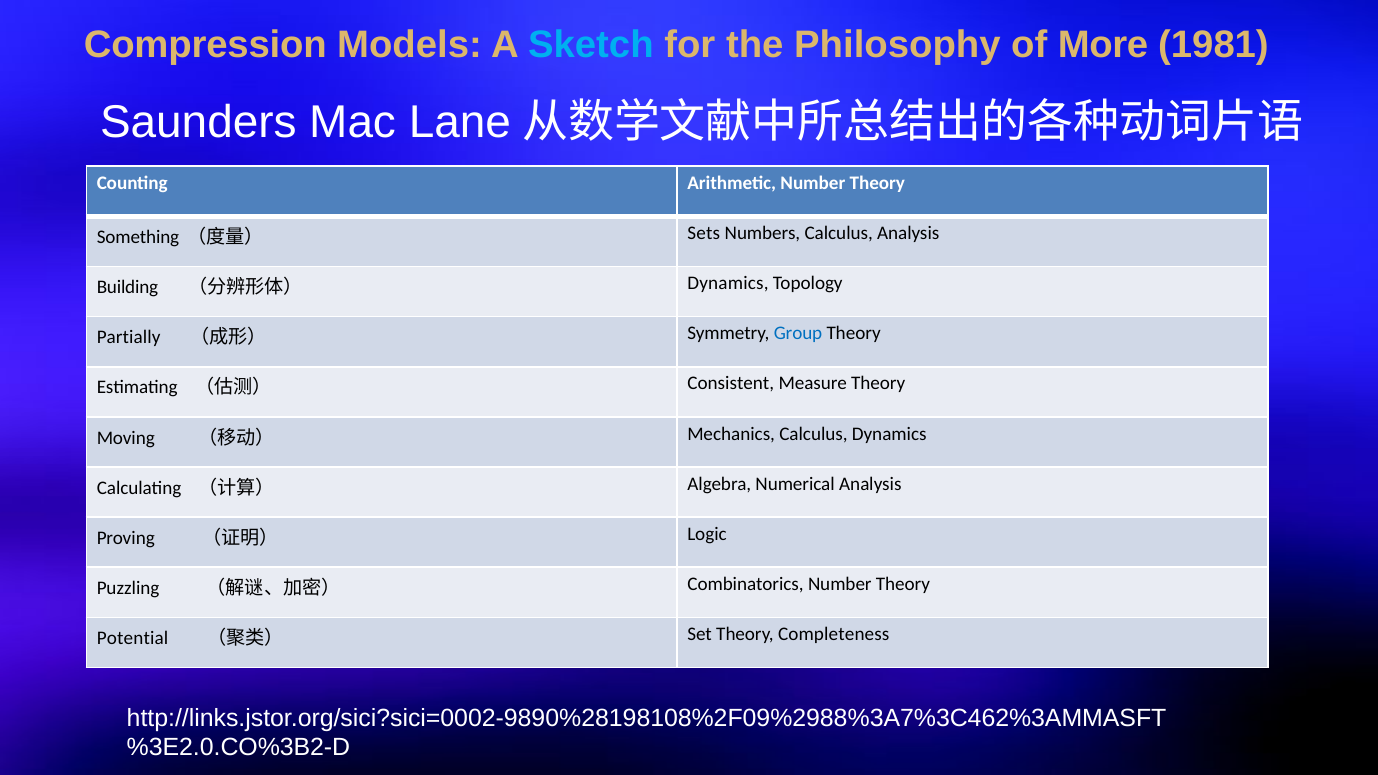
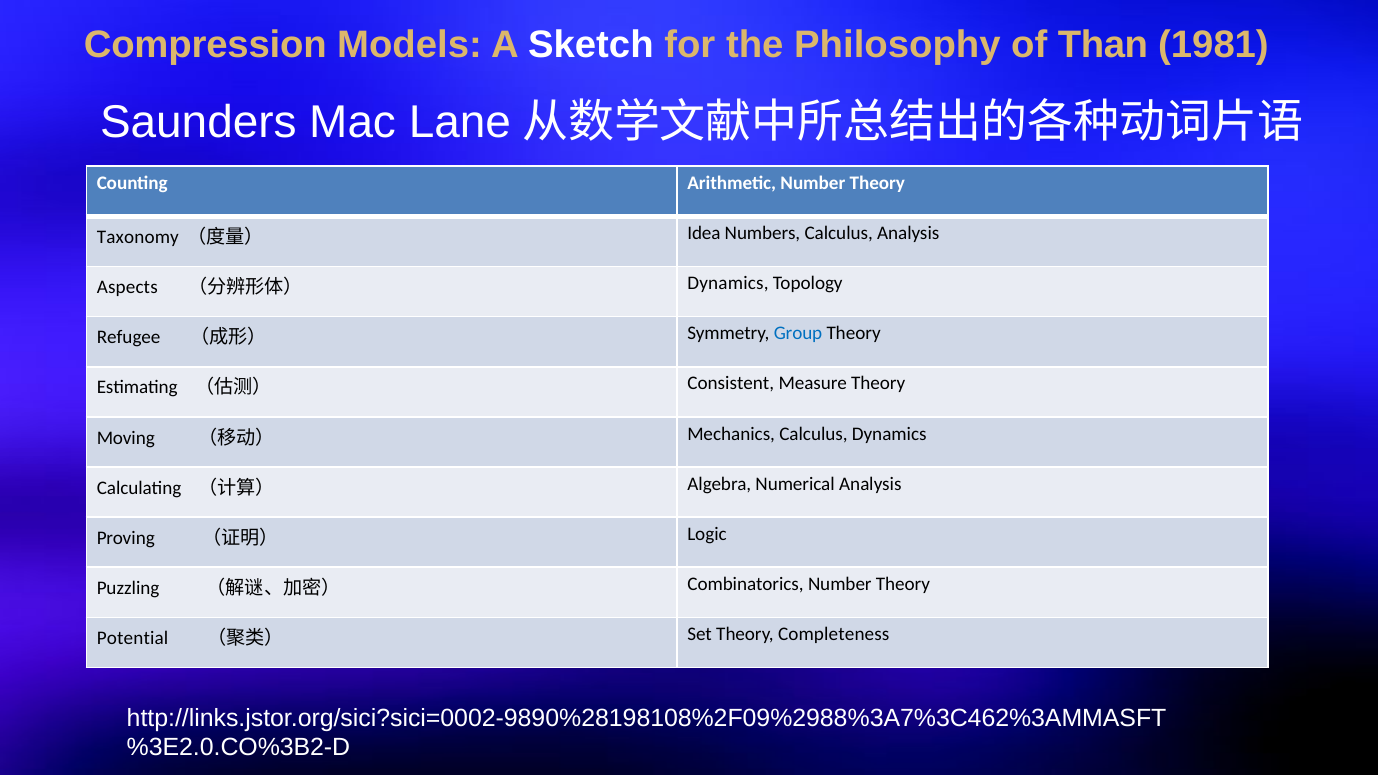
Sketch colour: light blue -> white
More: More -> Than
Something: Something -> Taxonomy
Sets: Sets -> Idea
Building: Building -> Aspects
Partially: Partially -> Refugee
